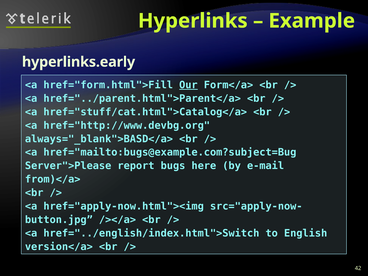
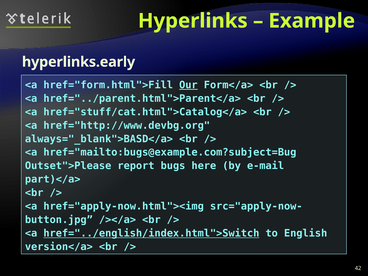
Server">Please: Server">Please -> Outset">Please
from)</a>: from)</a> -> part)</a>
href="../english/index.html">Switch underline: none -> present
